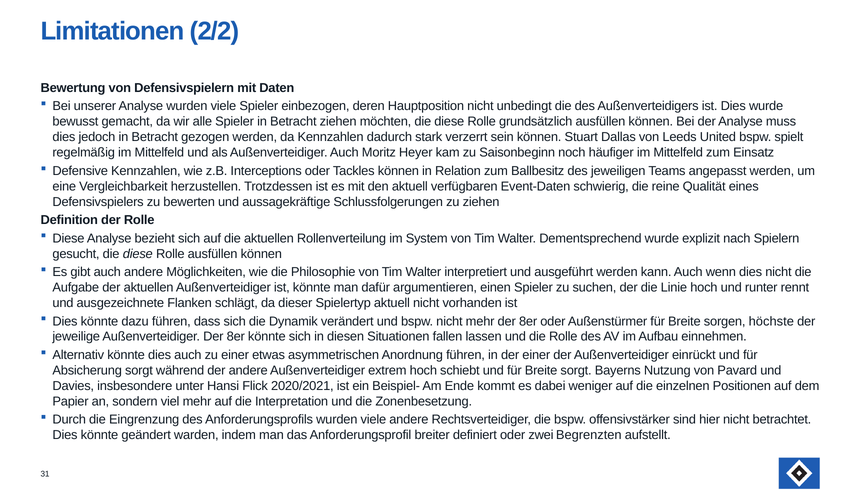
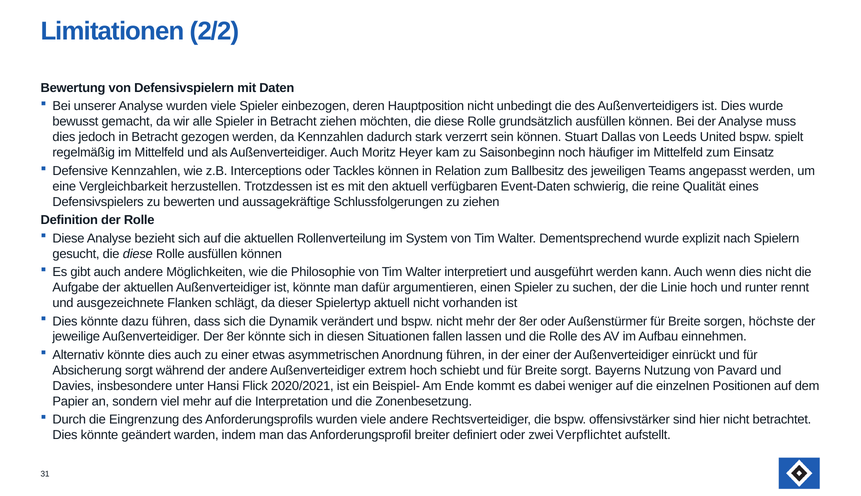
Begrenzten: Begrenzten -> Verpflichtet
